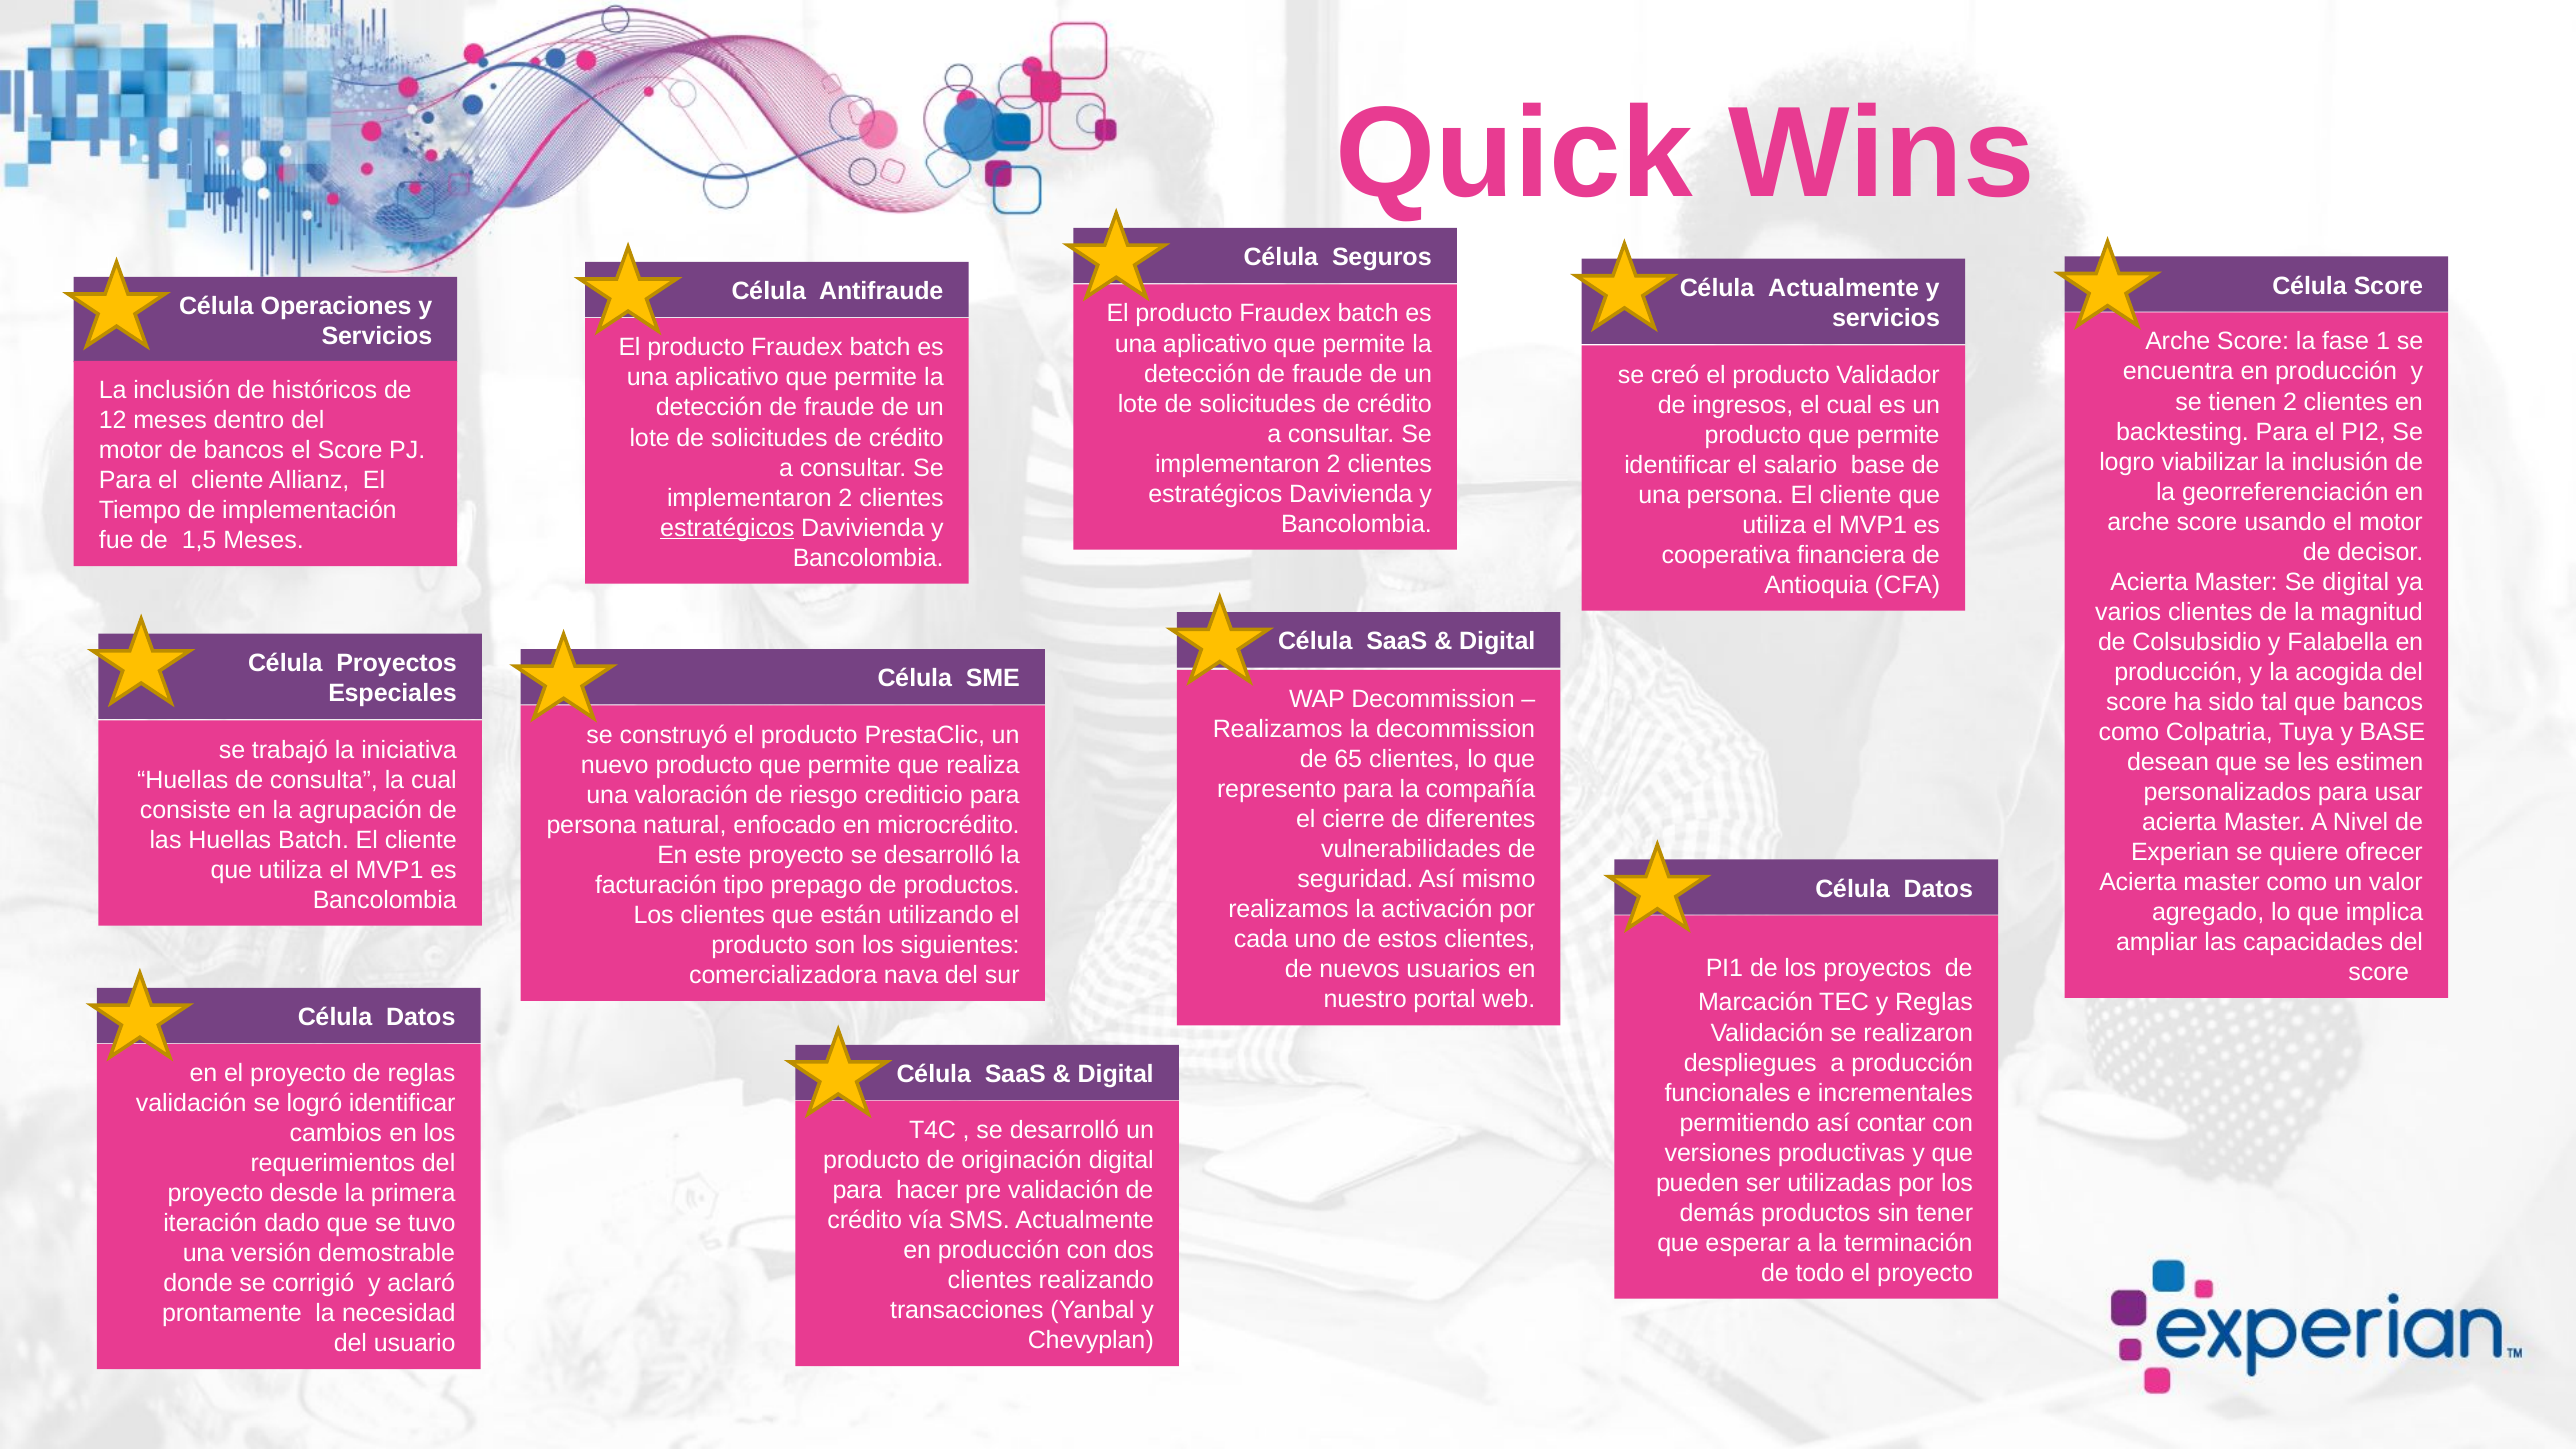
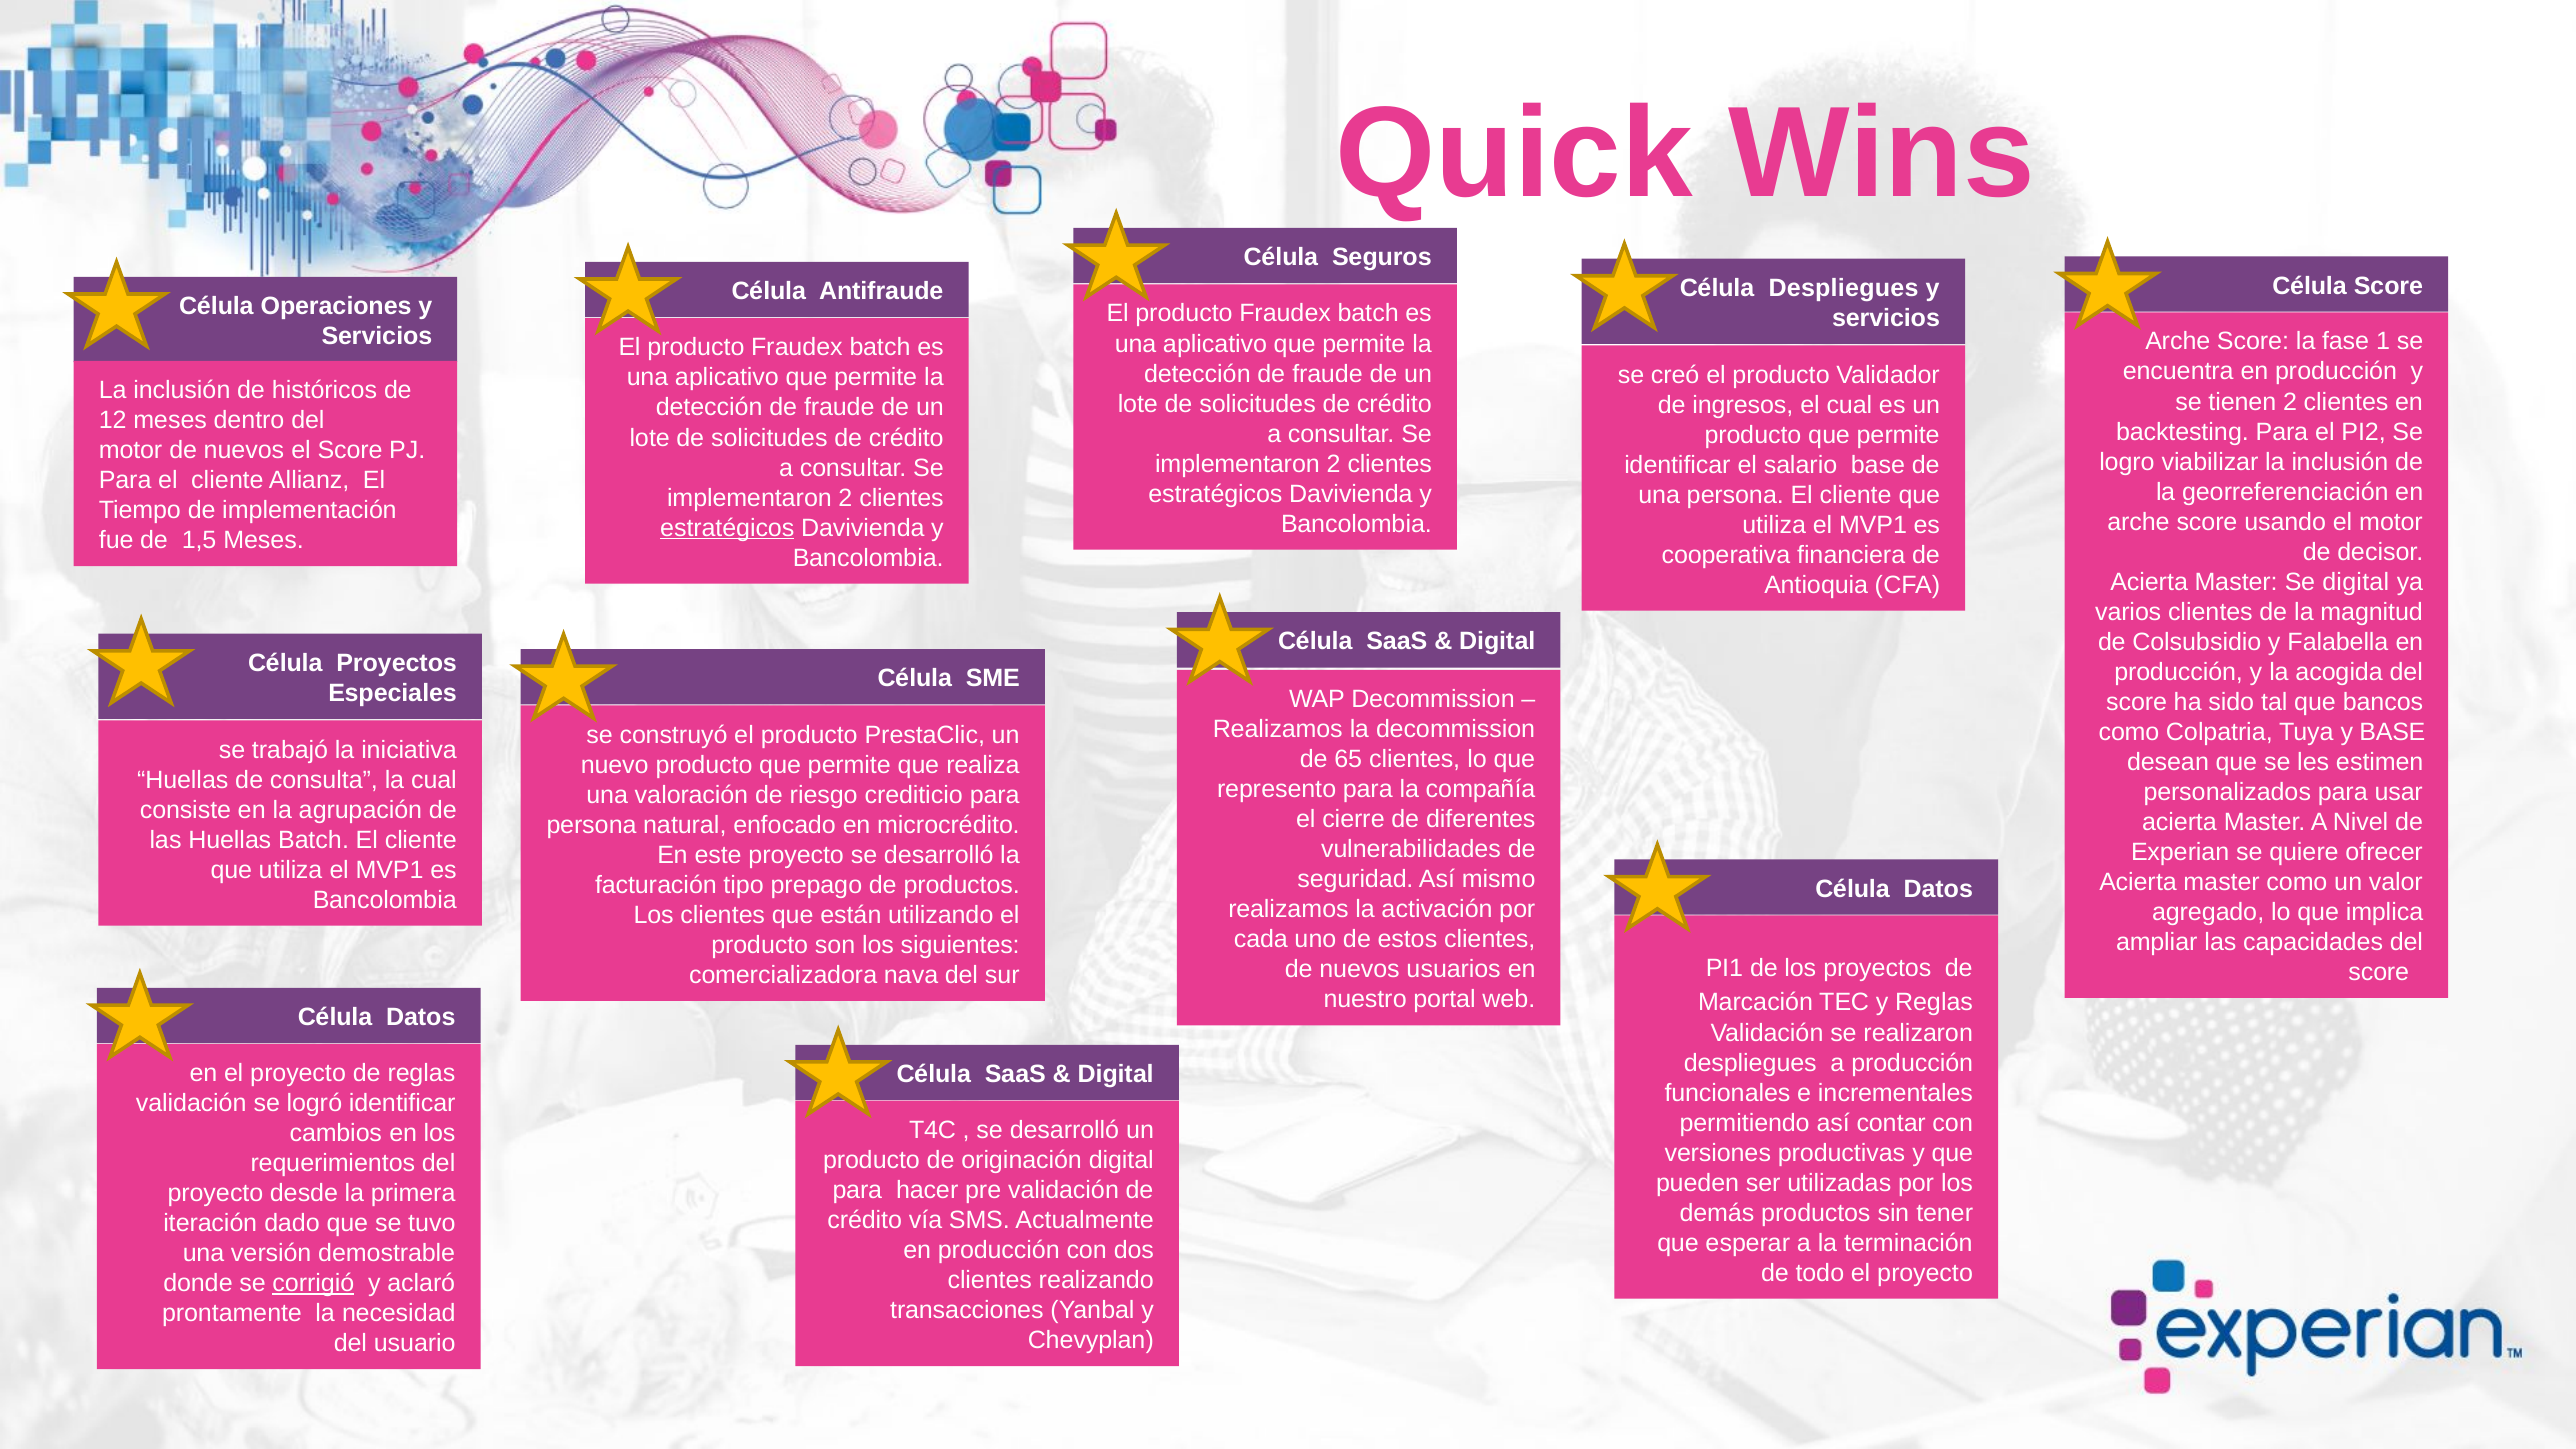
Célula Actualmente: Actualmente -> Despliegues
motor de bancos: bancos -> nuevos
corrigió underline: none -> present
